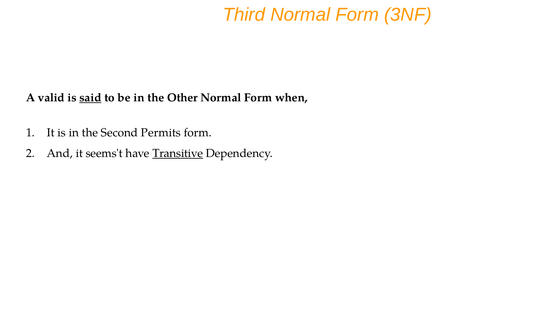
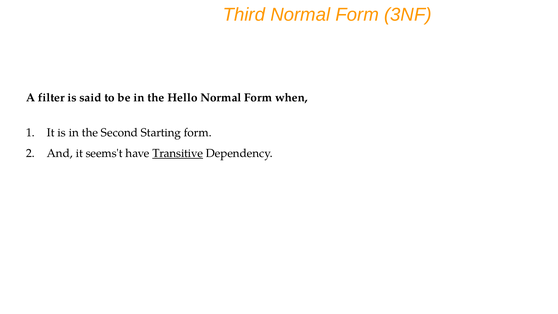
valid: valid -> filter
said underline: present -> none
Other: Other -> Hello
Permits: Permits -> Starting
